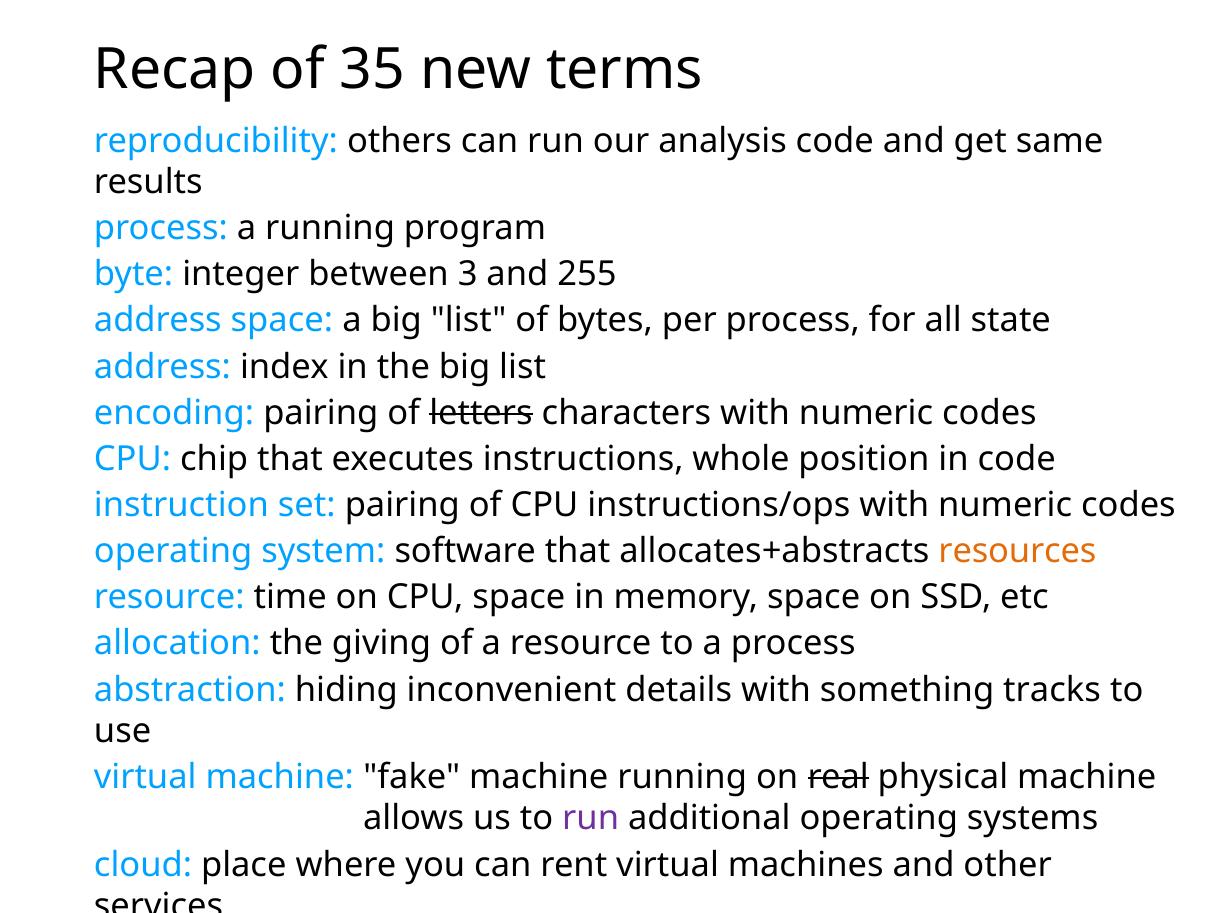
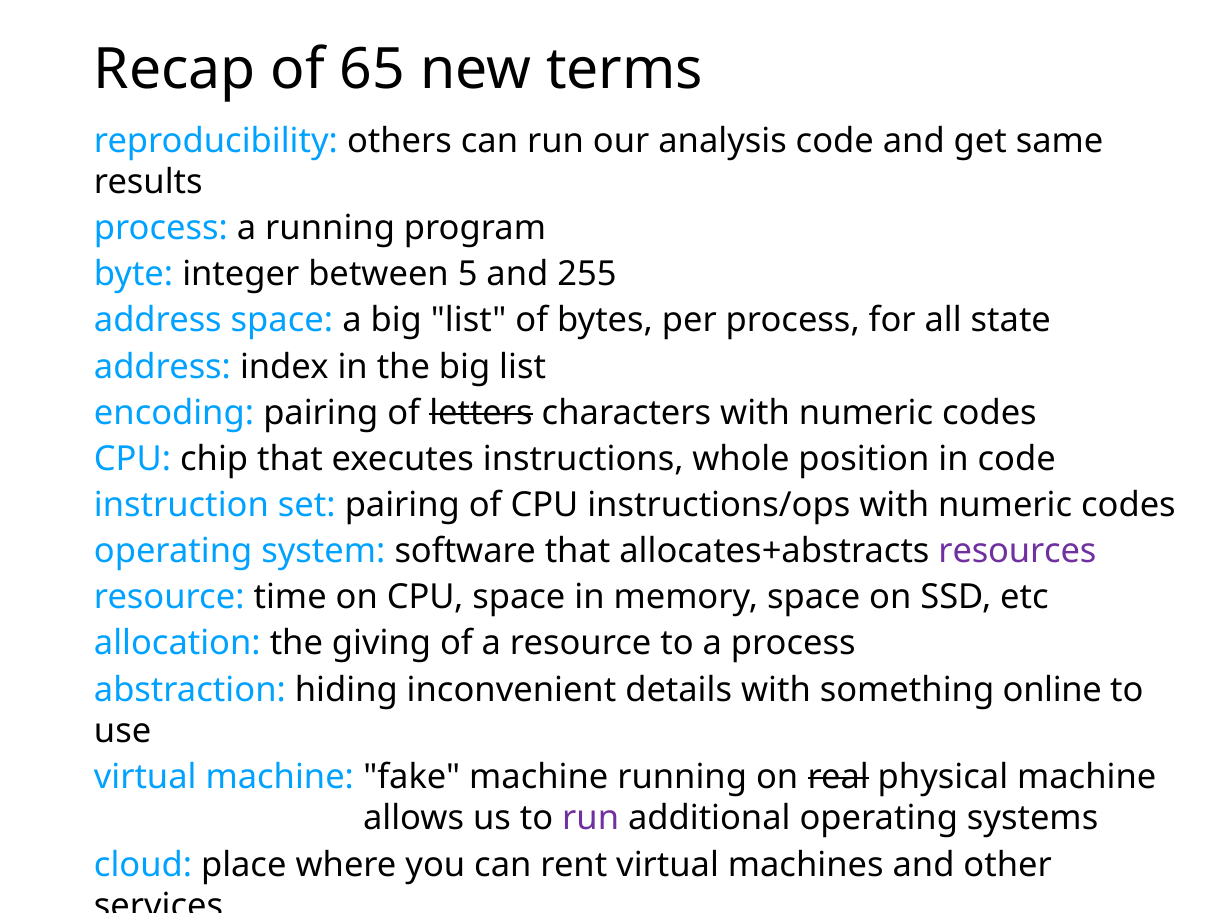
35: 35 -> 65
3: 3 -> 5
resources colour: orange -> purple
tracks: tracks -> online
